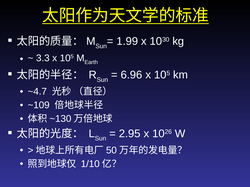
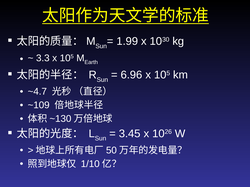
2.95: 2.95 -> 3.45
